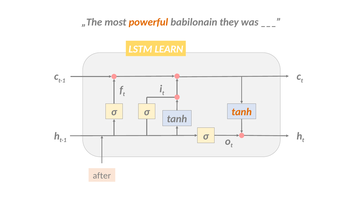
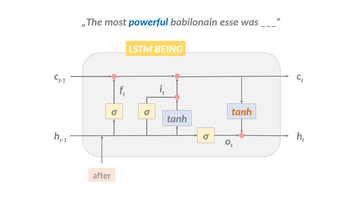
powerful colour: orange -> blue
they: they -> esse
LEARN: LEARN -> BEING
